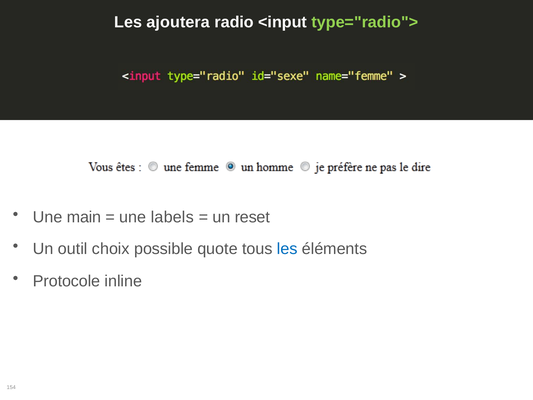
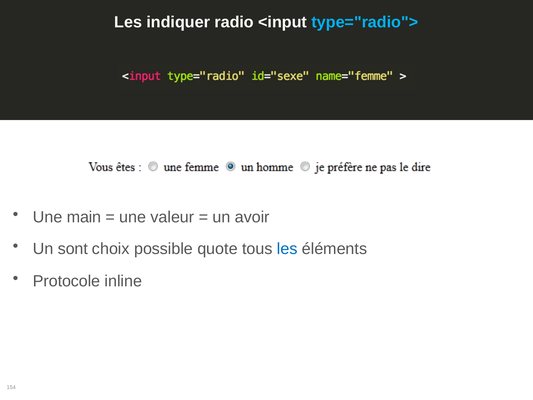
ajoutera: ajoutera -> indiquer
type="radio"> colour: light green -> light blue
labels: labels -> valeur
reset: reset -> avoir
outil: outil -> sont
